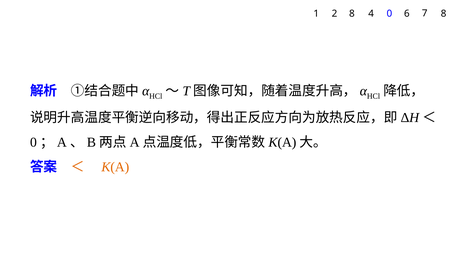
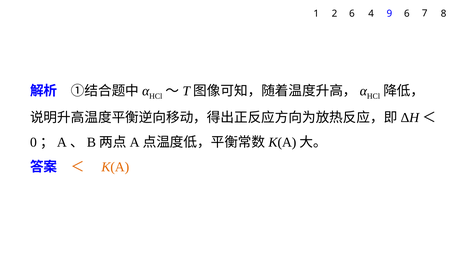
2 8: 8 -> 6
4 0: 0 -> 9
